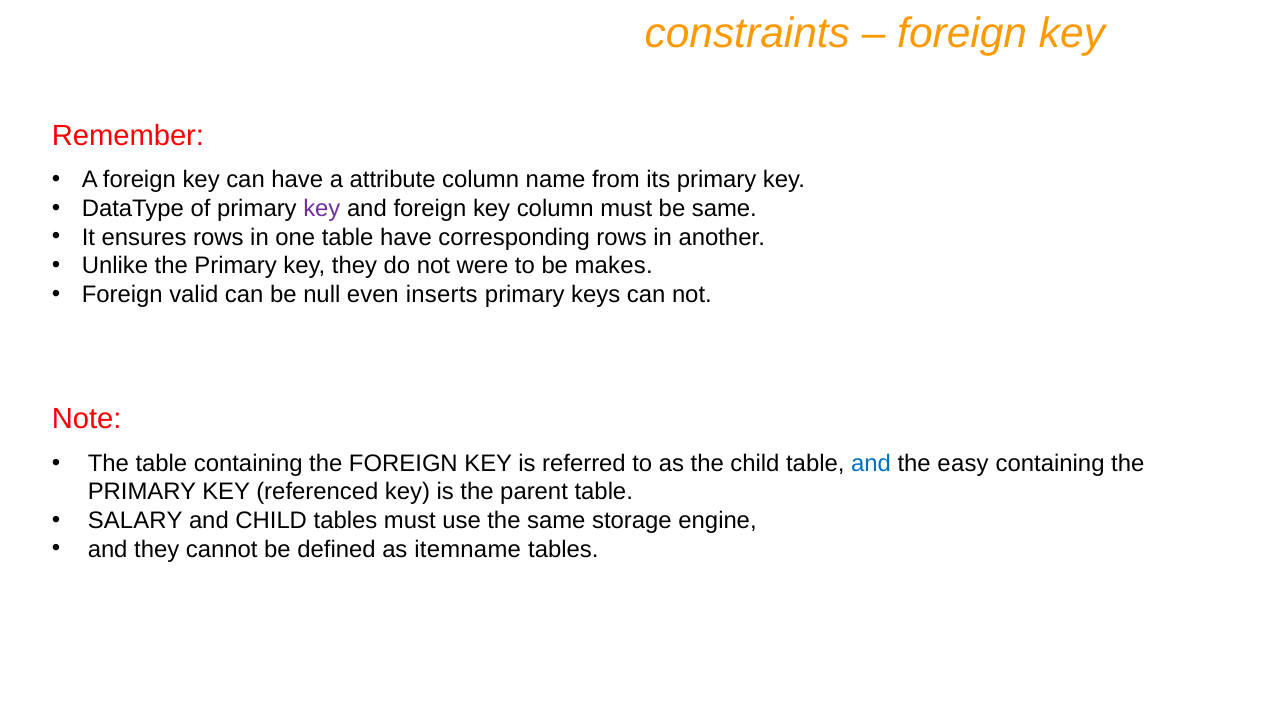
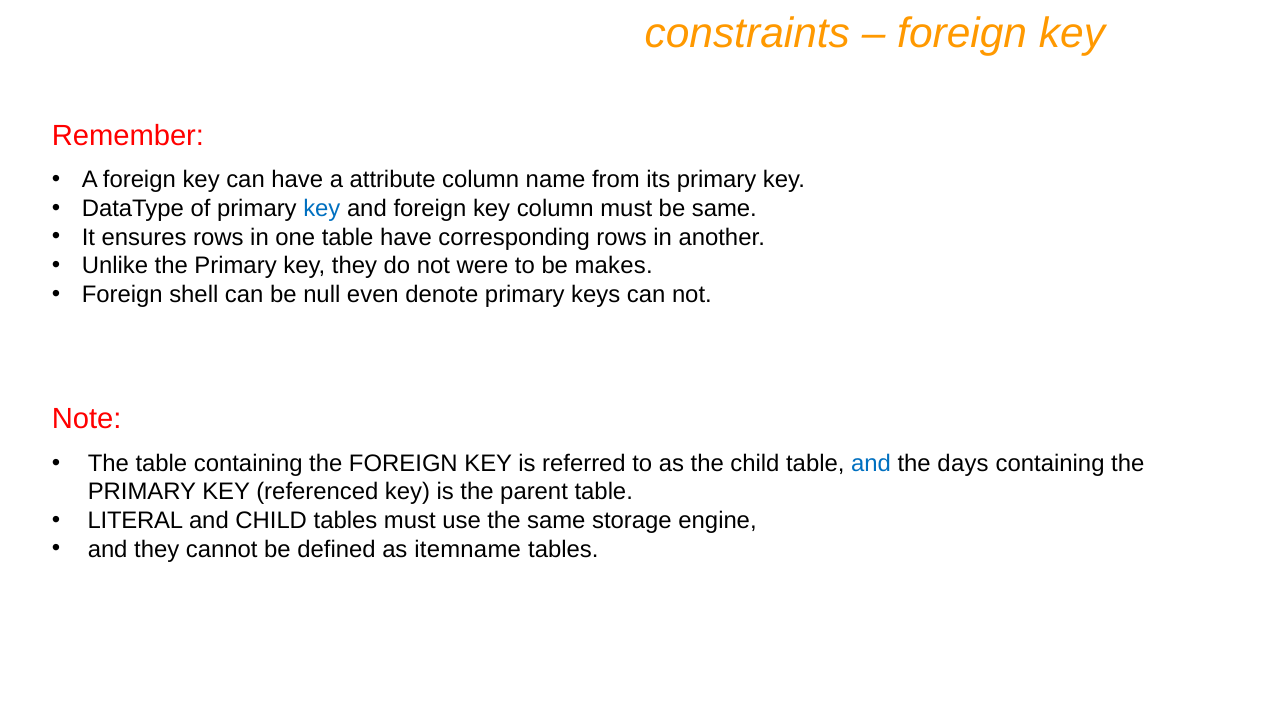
key at (322, 209) colour: purple -> blue
valid: valid -> shell
inserts: inserts -> denote
easy: easy -> days
SALARY: SALARY -> LITERAL
